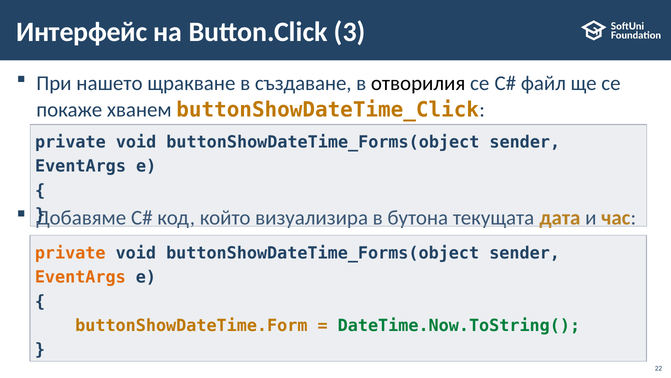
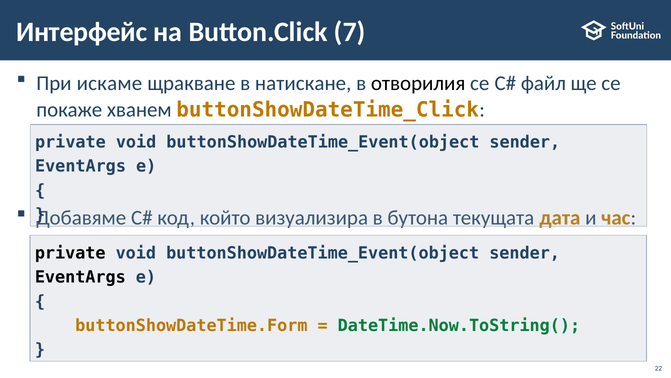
3: 3 -> 7
нашето: нашето -> искаме
създаване: създаване -> натискане
buttonShowDateTime_Forms(object at (323, 142): buttonShowDateTime_Forms(object -> buttonShowDateTime_Event(object
private at (70, 253) colour: orange -> black
buttonShowDateTime_Forms(object at (323, 253): buttonShowDateTime_Forms(object -> buttonShowDateTime_Event(object
EventArgs at (80, 277) colour: orange -> black
